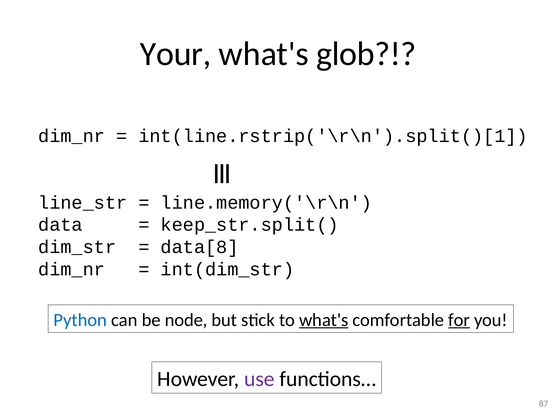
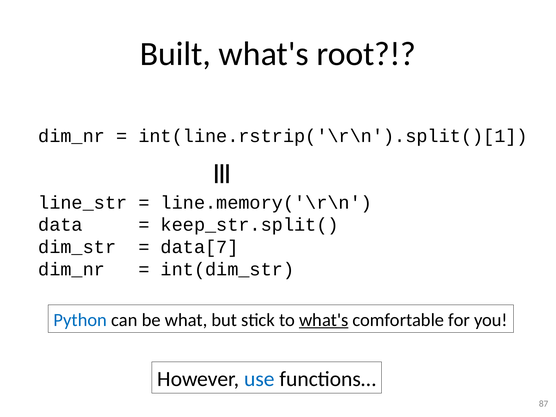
Your: Your -> Built
glob: glob -> root
data[8: data[8 -> data[7
node: node -> what
for underline: present -> none
use colour: purple -> blue
